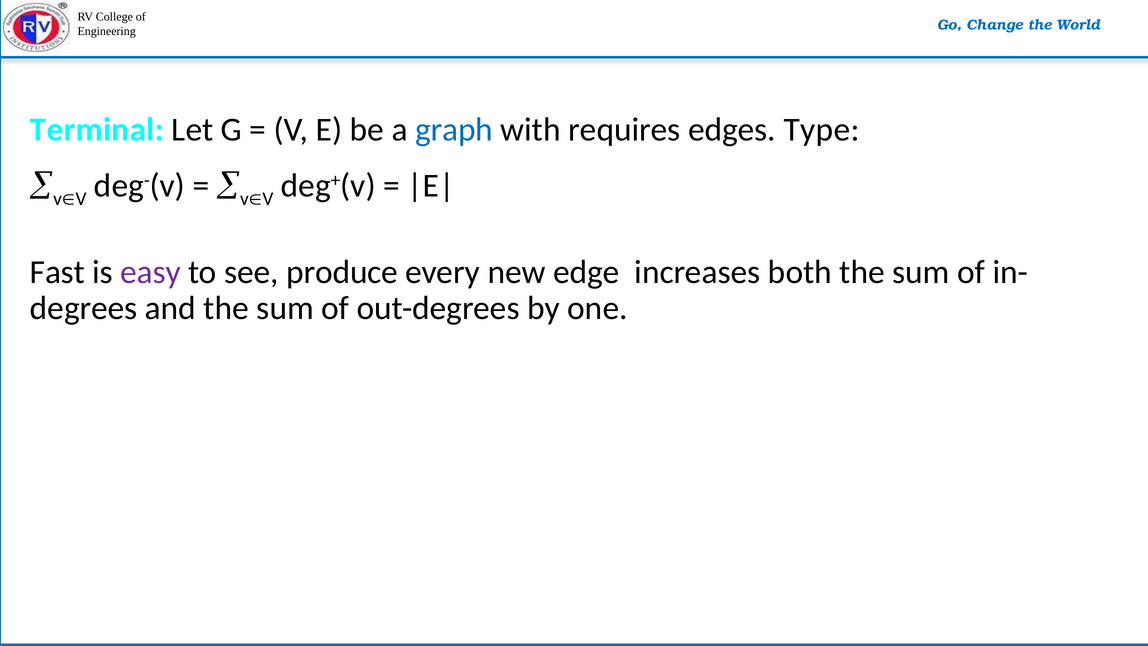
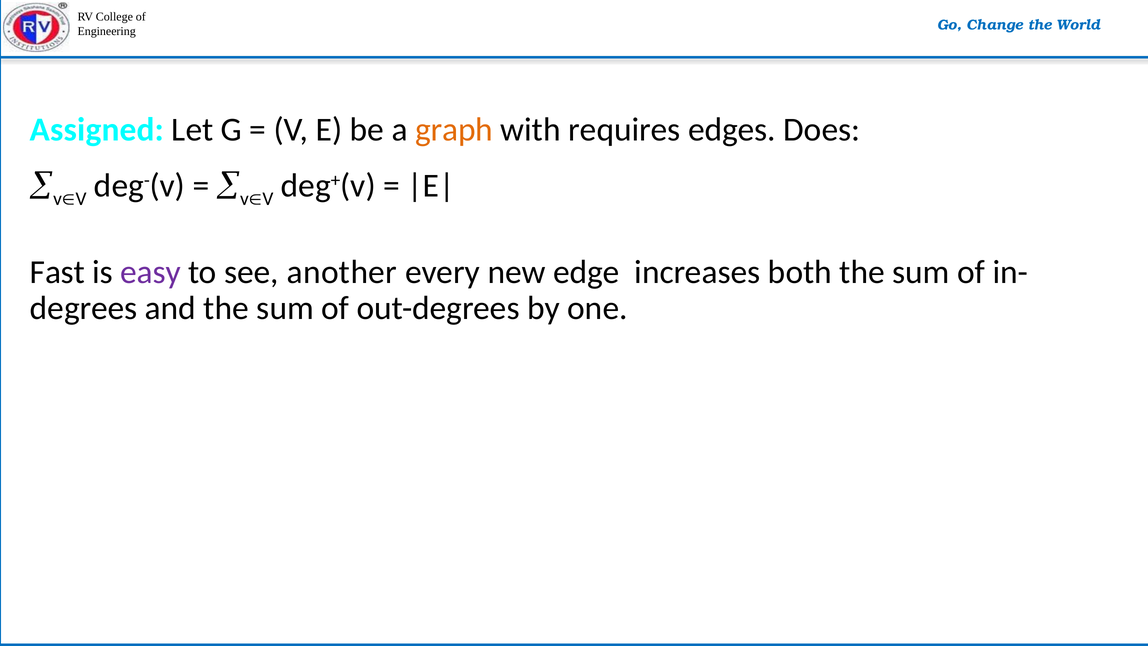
Terminal: Terminal -> Assigned
graph colour: blue -> orange
Type: Type -> Does
produce: produce -> another
